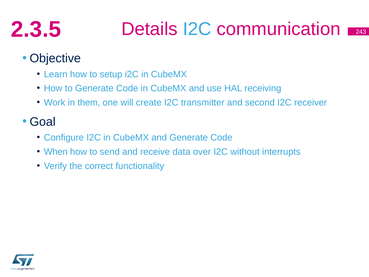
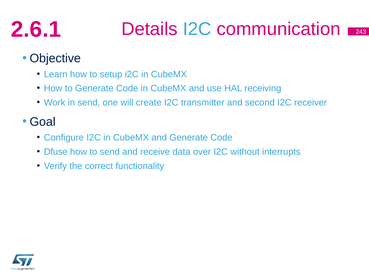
2.3.5: 2.3.5 -> 2.6.1
in them: them -> send
When: When -> Dfuse
